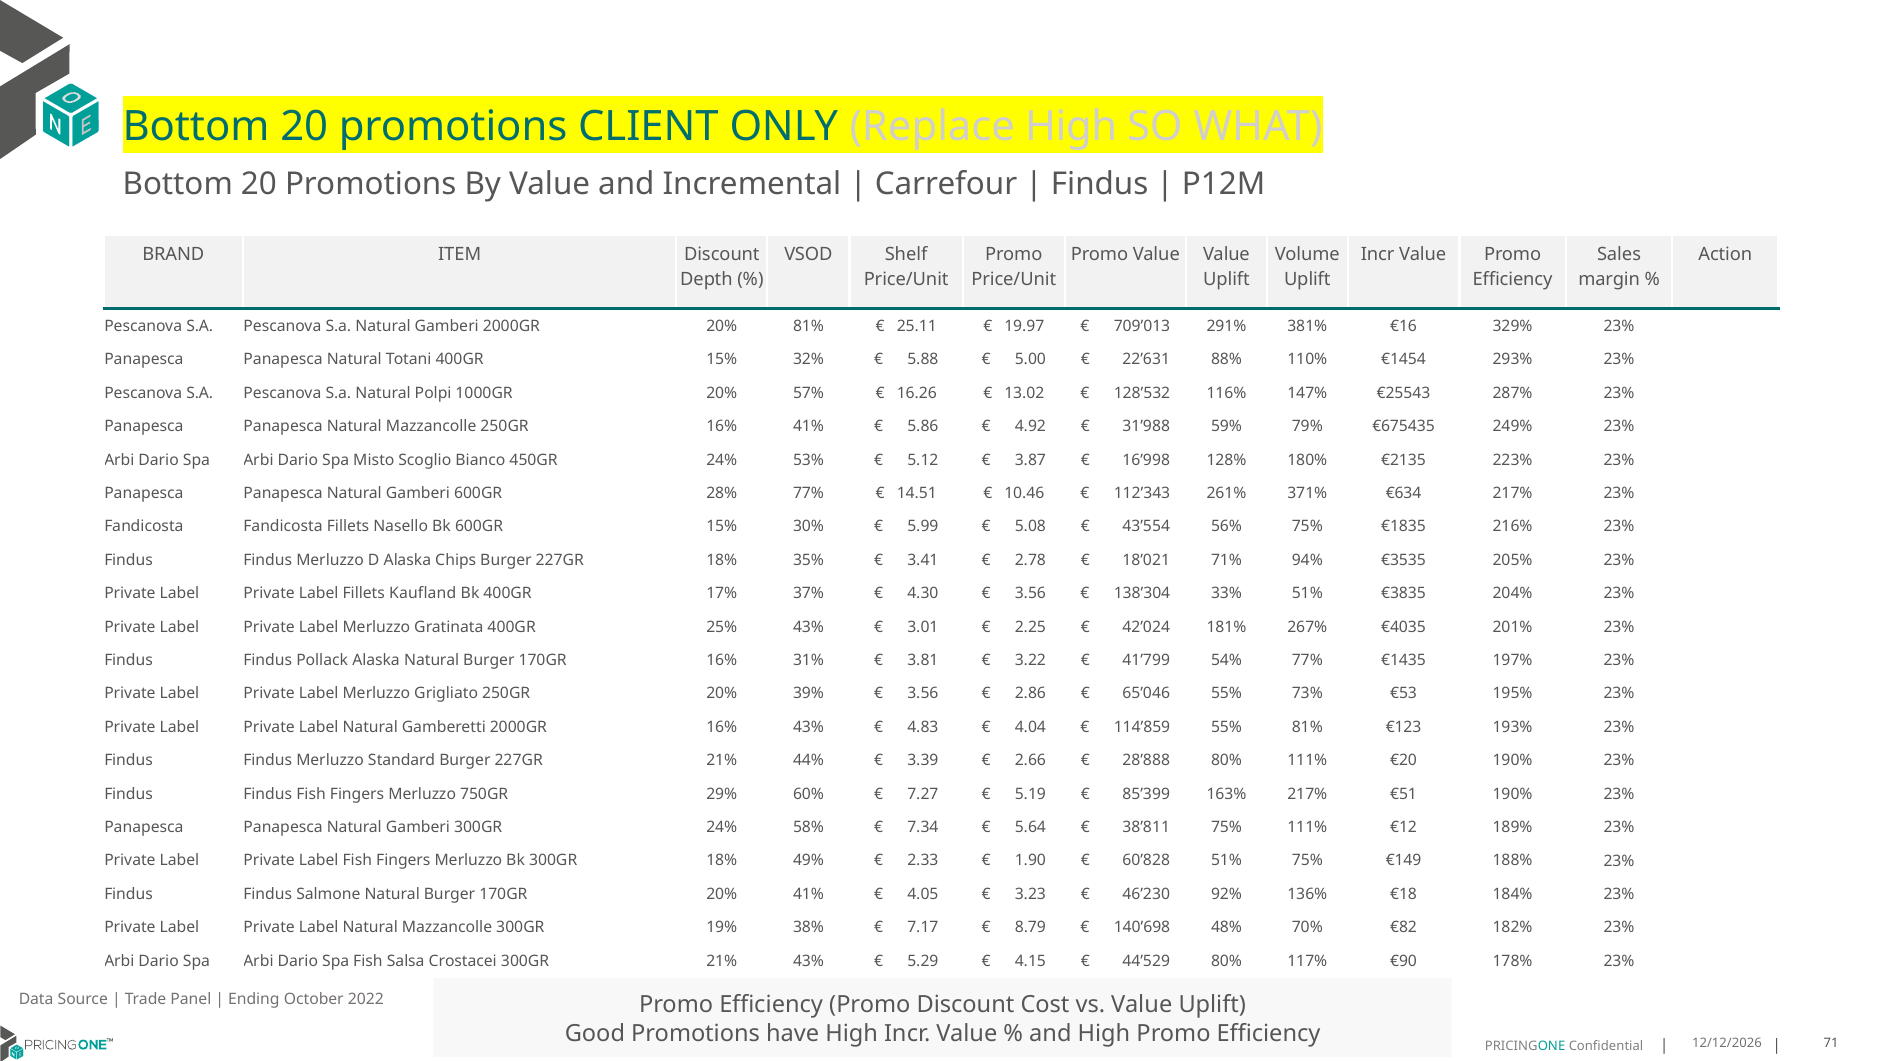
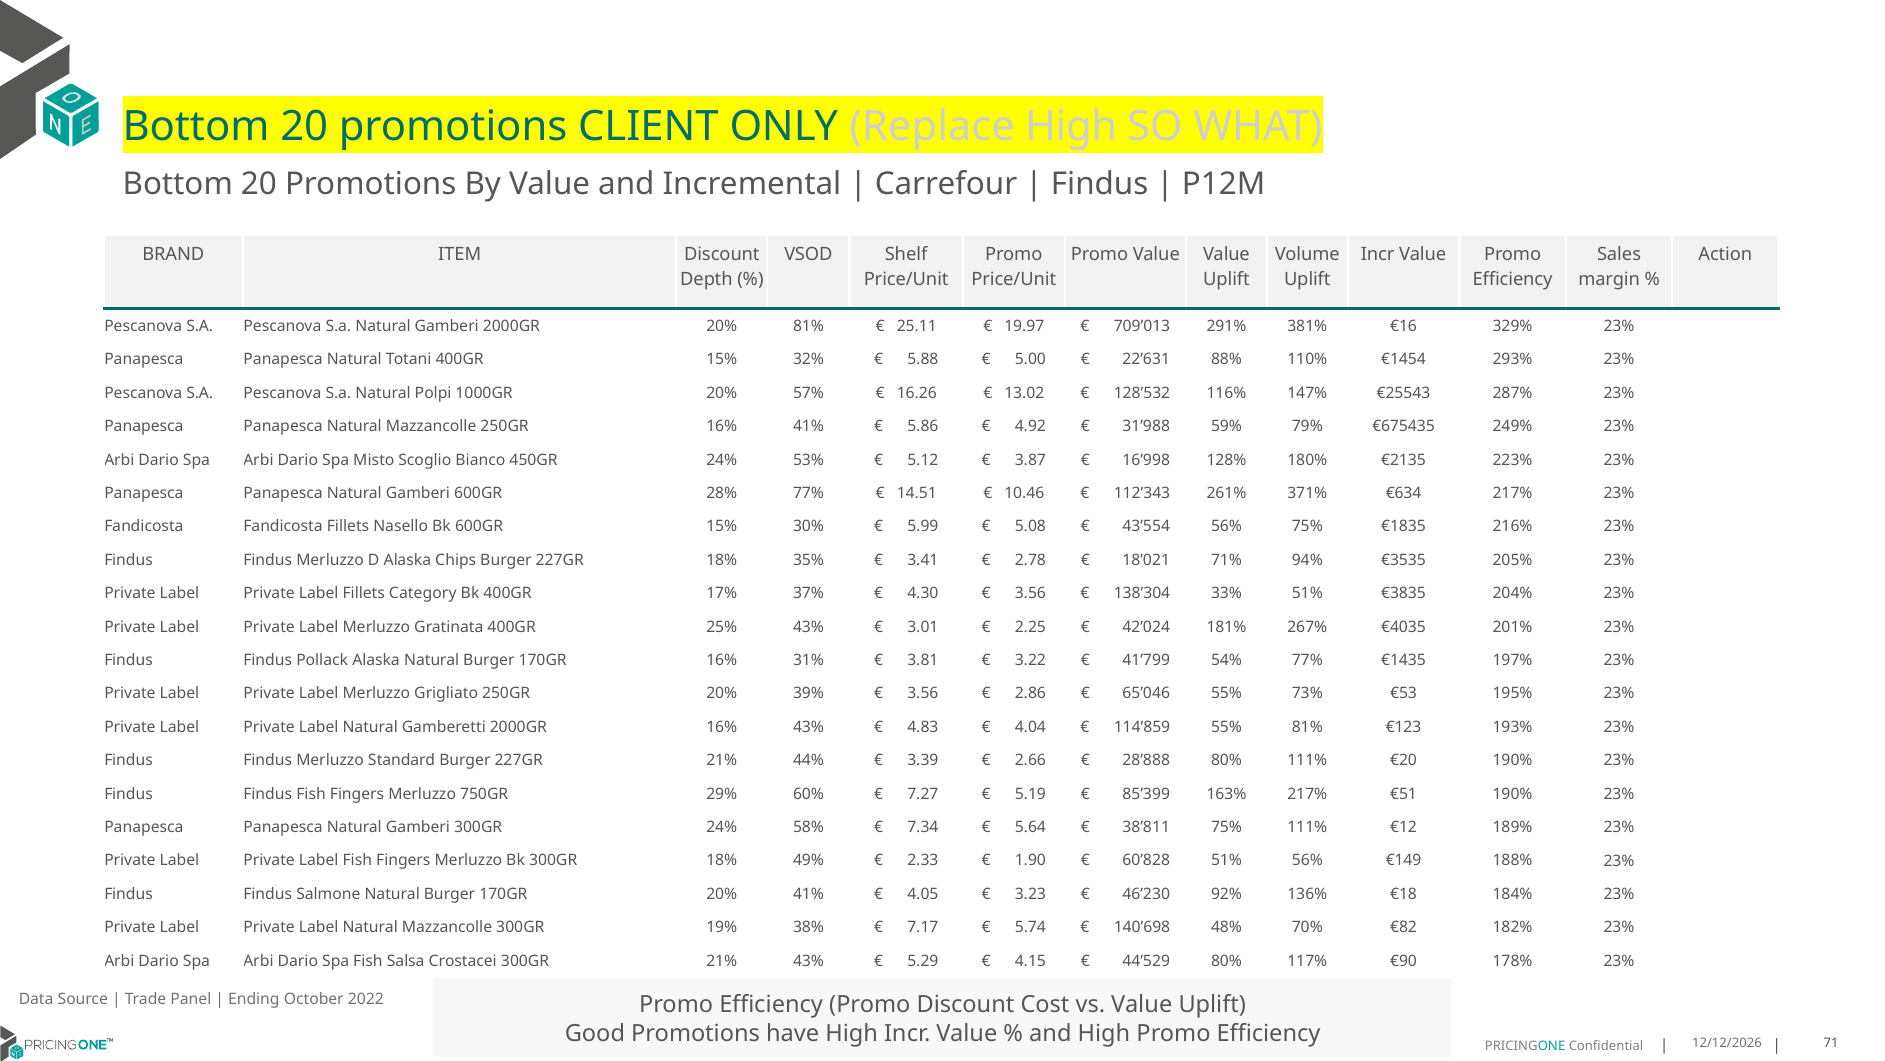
Kaufland: Kaufland -> Category
51% 75%: 75% -> 56%
8.79: 8.79 -> 5.74
